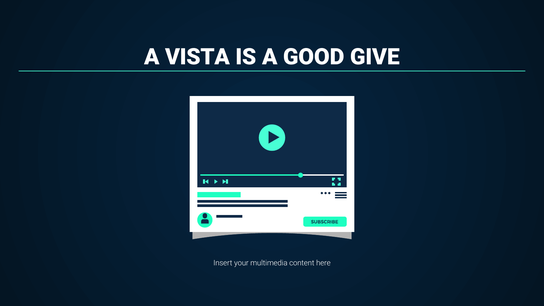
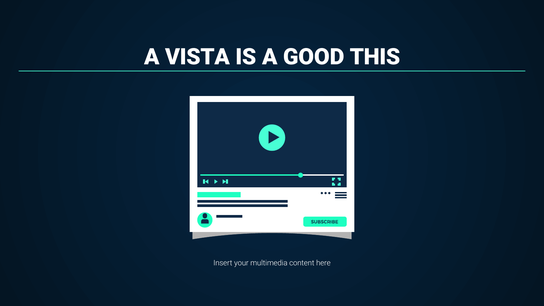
GIVE: GIVE -> THIS
